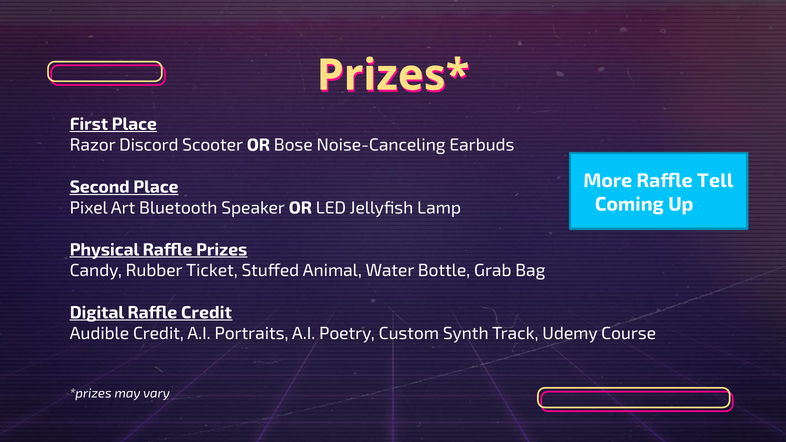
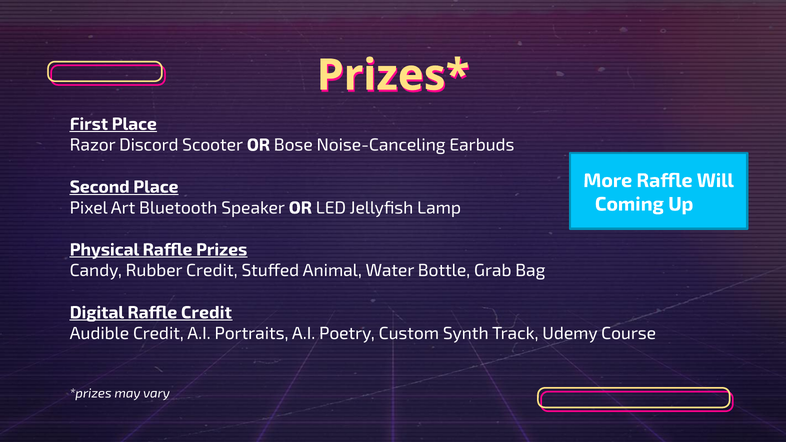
Tell: Tell -> Will
Rubber Ticket: Ticket -> Credit
